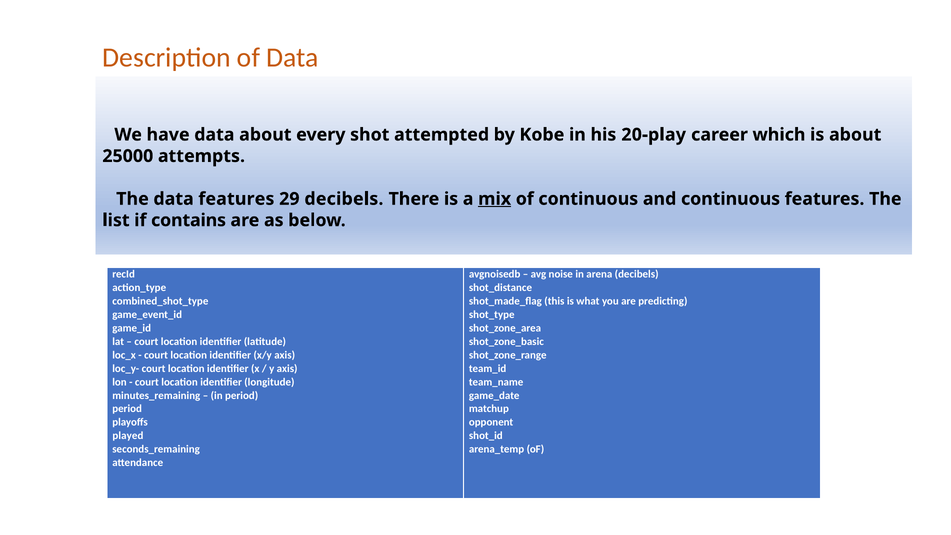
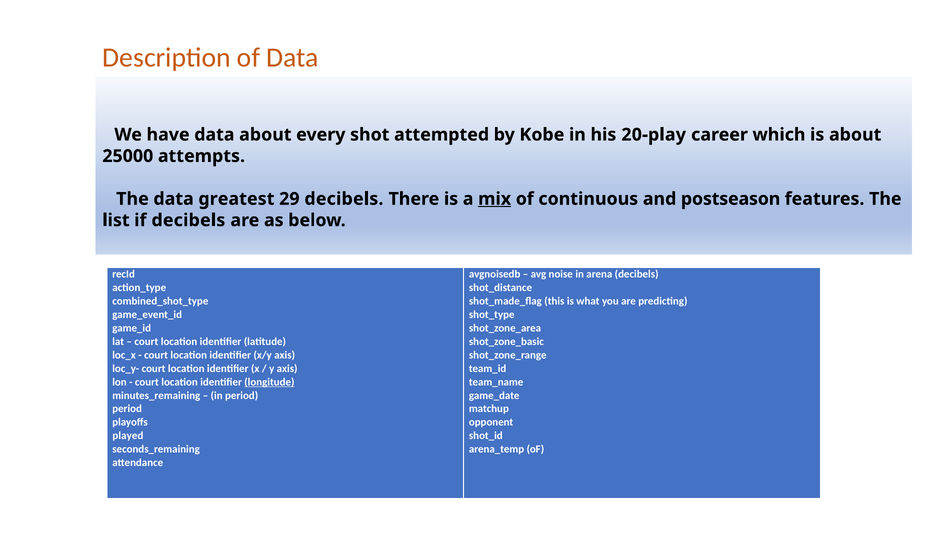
data features: features -> greatest
and continuous: continuous -> postseason
if contains: contains -> decibels
longitude underline: none -> present
